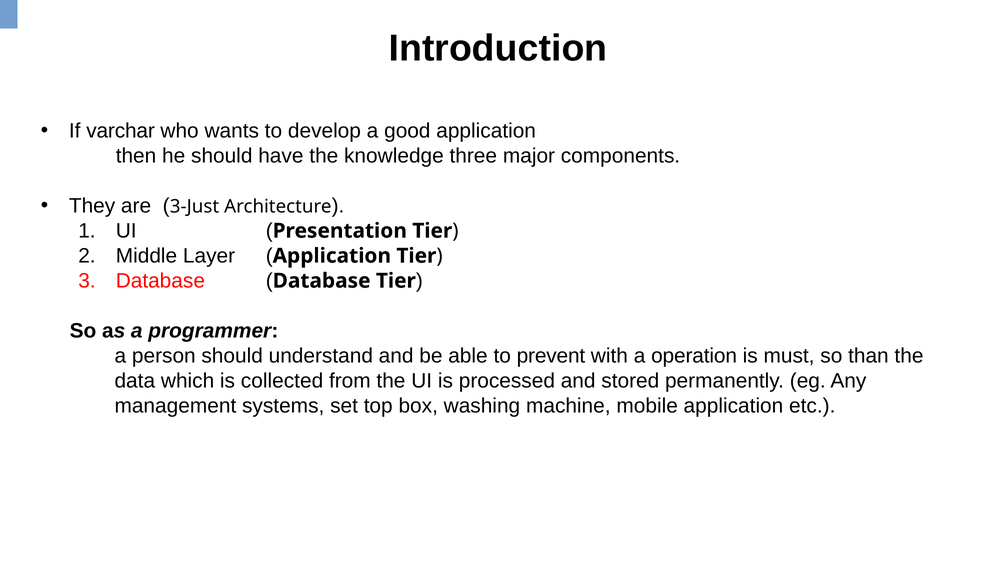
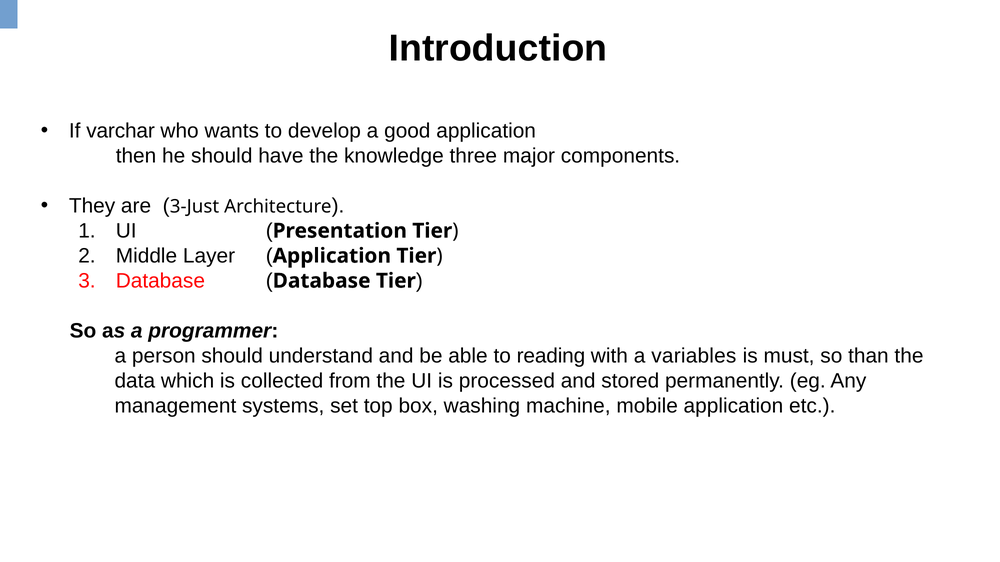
prevent: prevent -> reading
operation: operation -> variables
